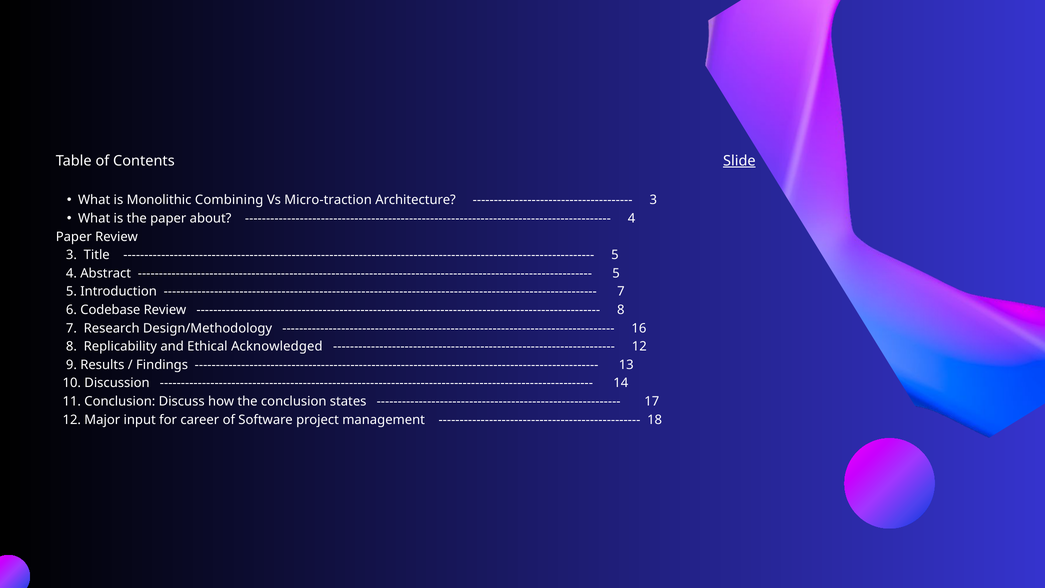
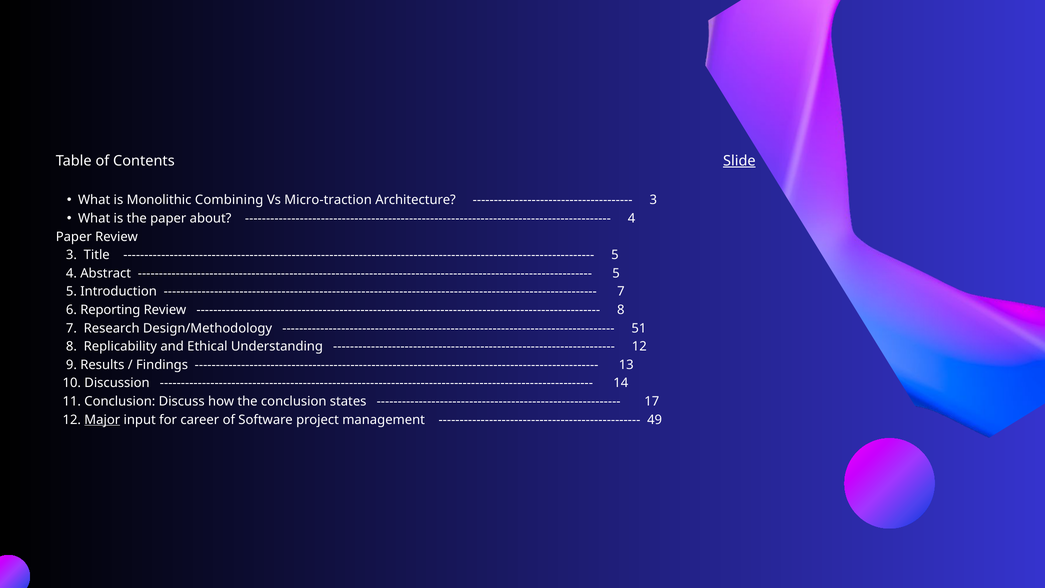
Codebase: Codebase -> Reporting
16: 16 -> 51
Acknowledged: Acknowledged -> Understanding
Major underline: none -> present
18: 18 -> 49
